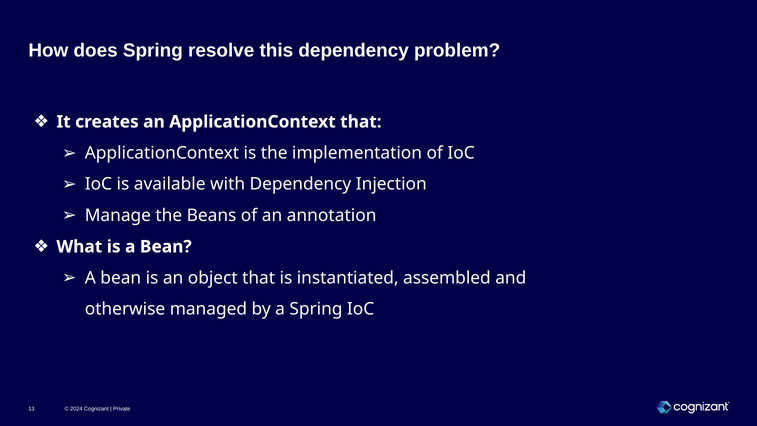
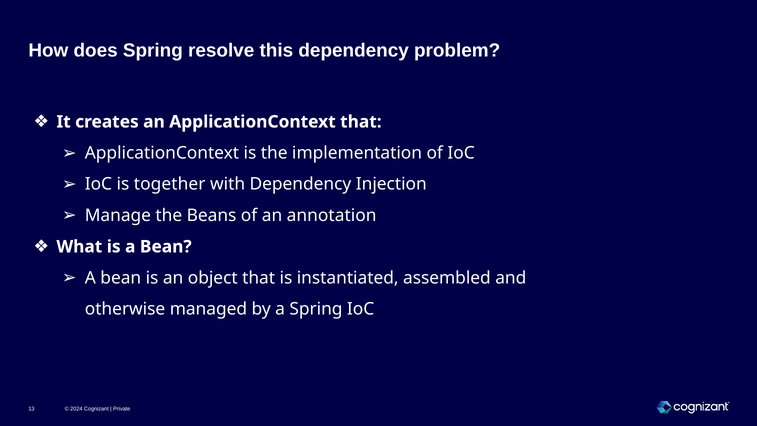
available: available -> together
